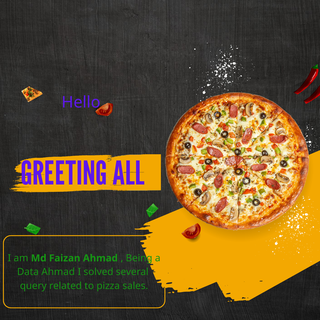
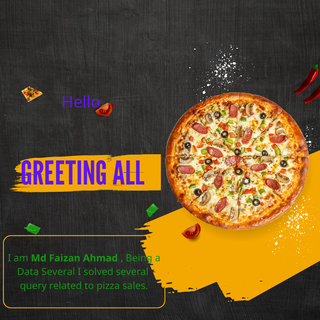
Data Ahmad: Ahmad -> Several
